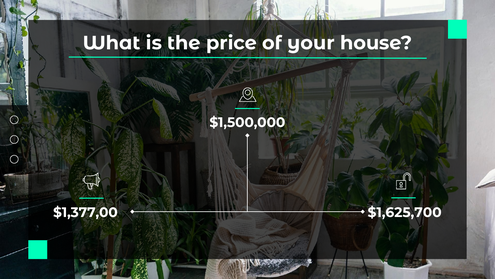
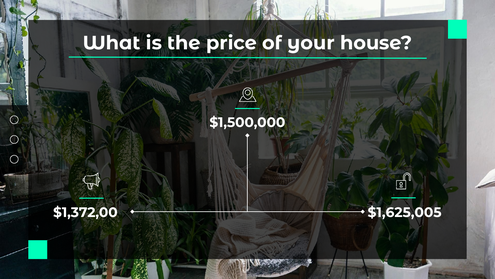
$1,377,00: $1,377,00 -> $1,372,00
$1,625,700: $1,625,700 -> $1,625,005
